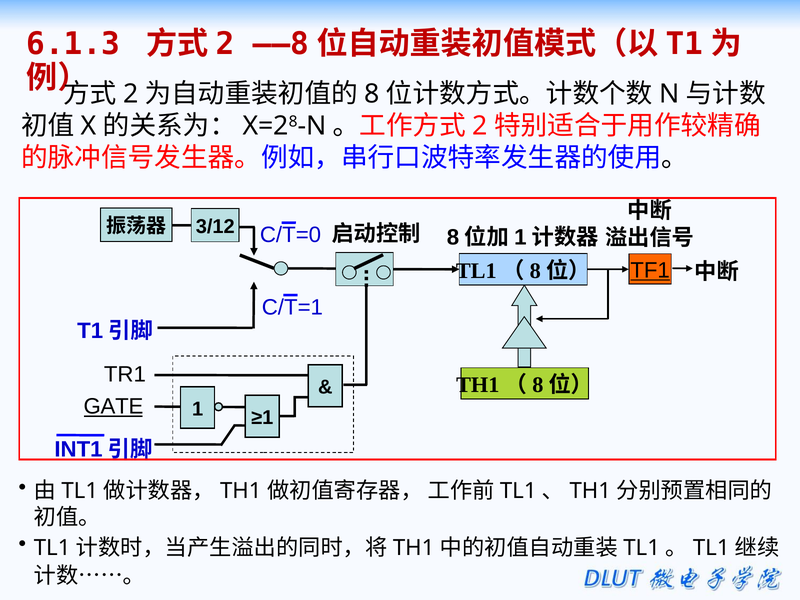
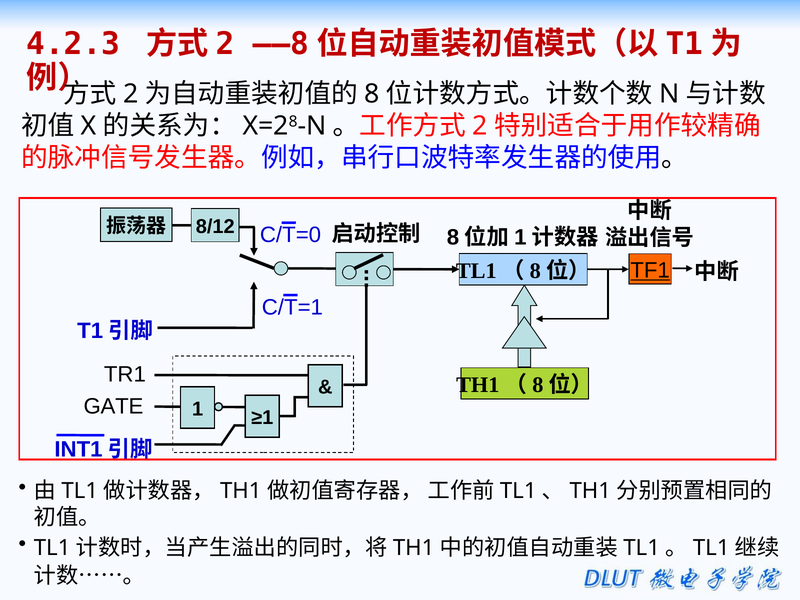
6.1.3: 6.1.3 -> 4.2.3
3/12: 3/12 -> 8/12
GATE underline: present -> none
